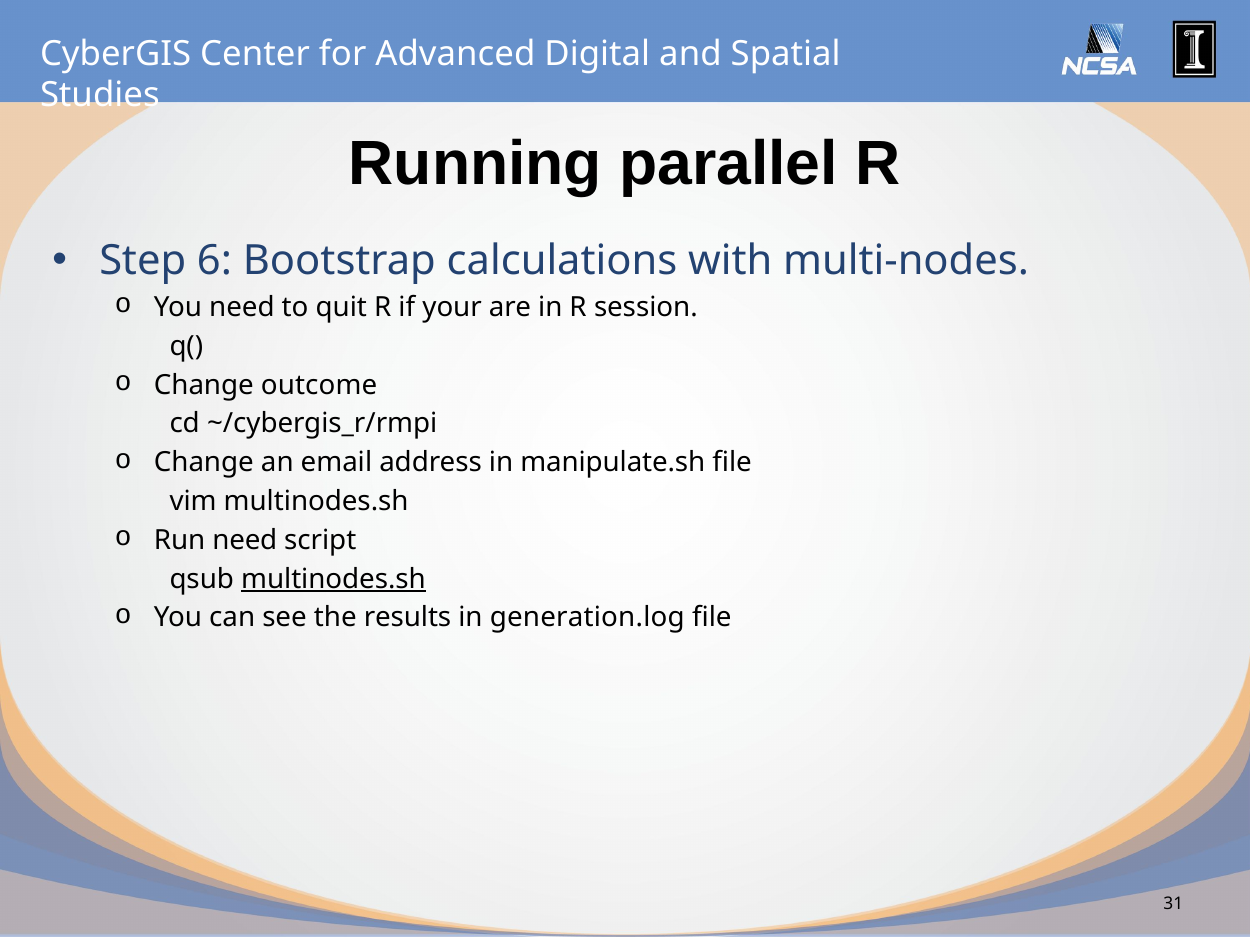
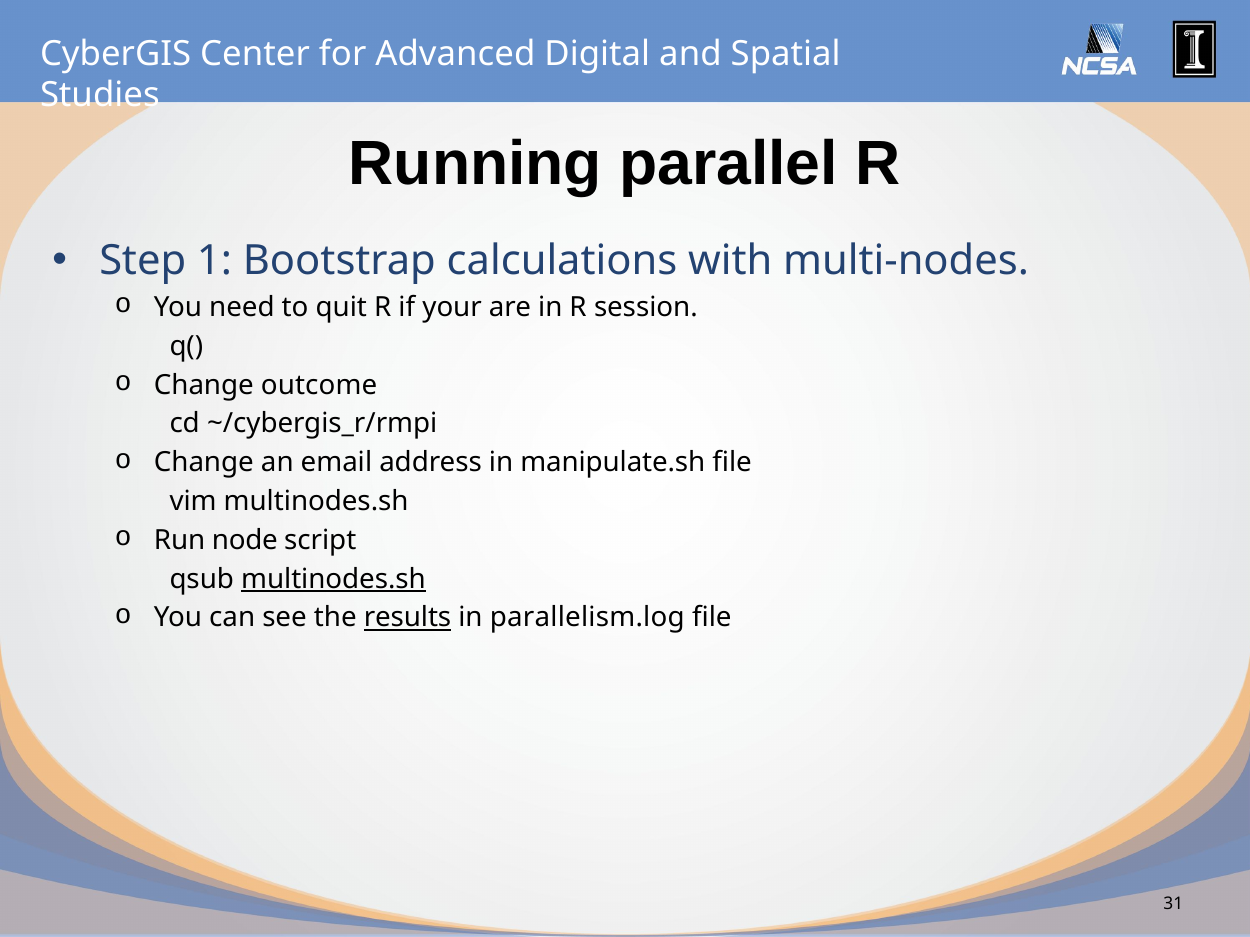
6: 6 -> 1
Run need: need -> node
results underline: none -> present
generation.log: generation.log -> parallelism.log
